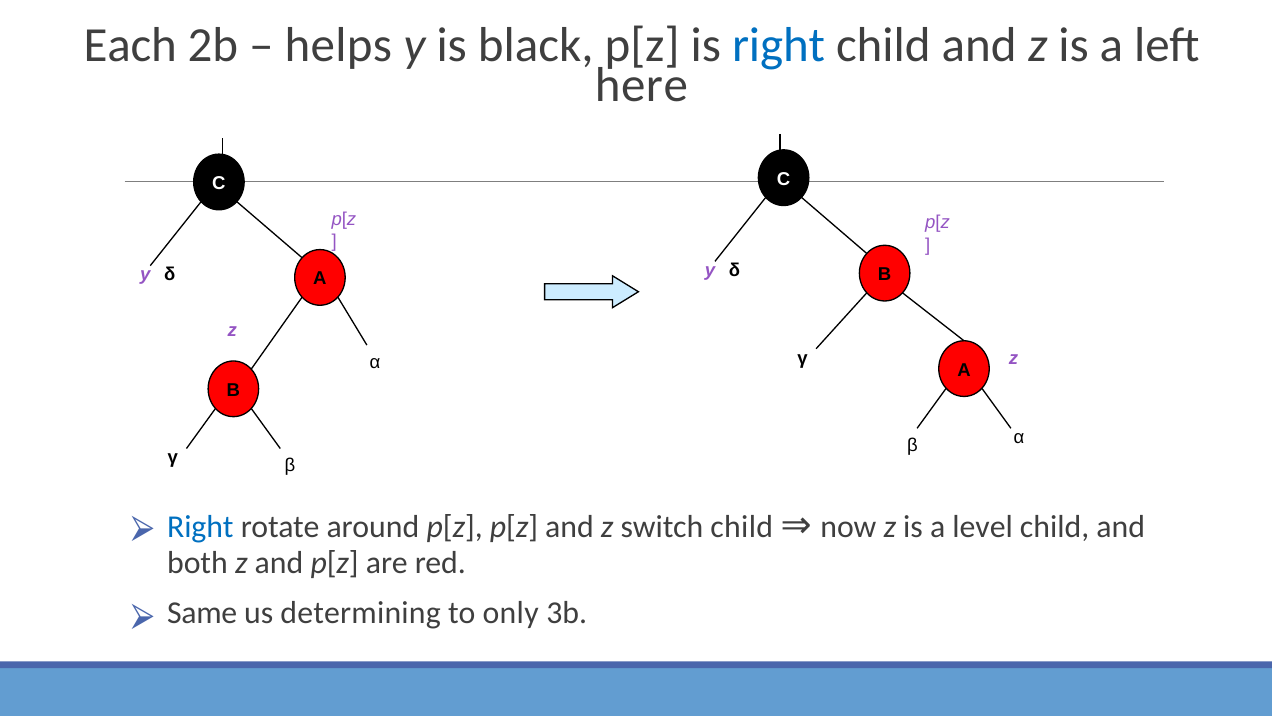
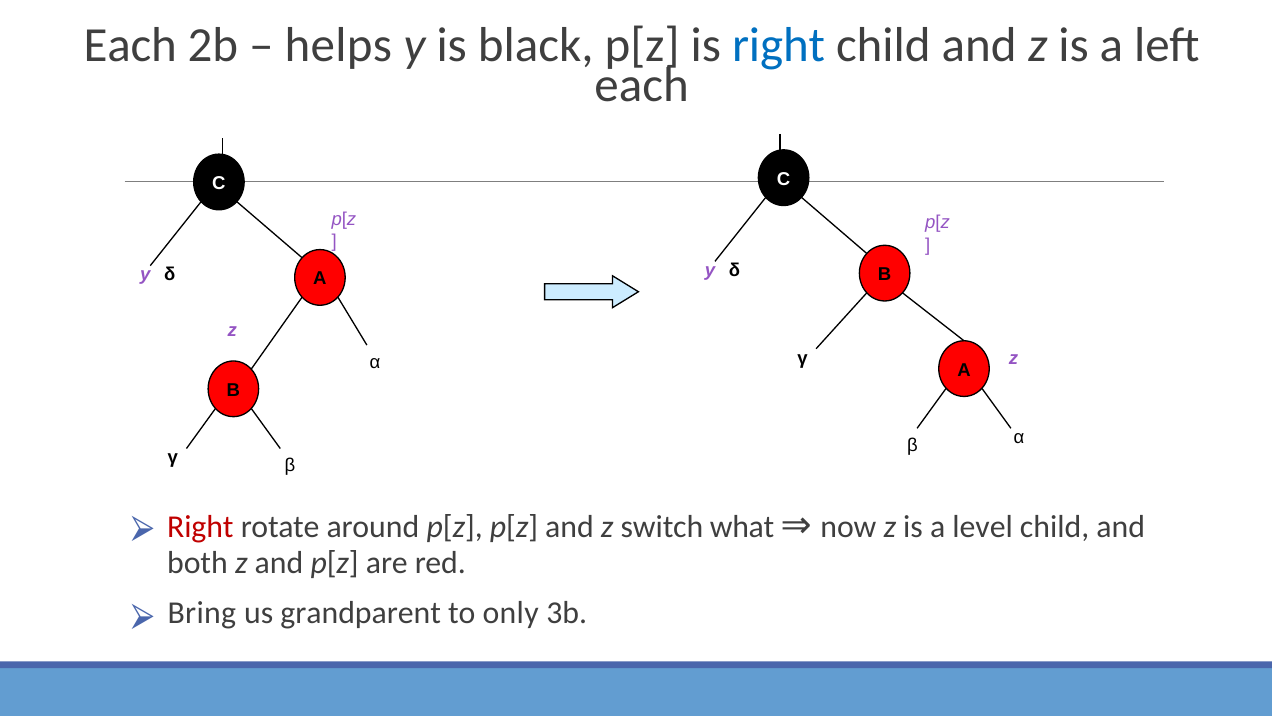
here at (641, 85): here -> each
Right at (200, 527) colour: blue -> red
switch child: child -> what
Same: Same -> Bring
determining: determining -> grandparent
